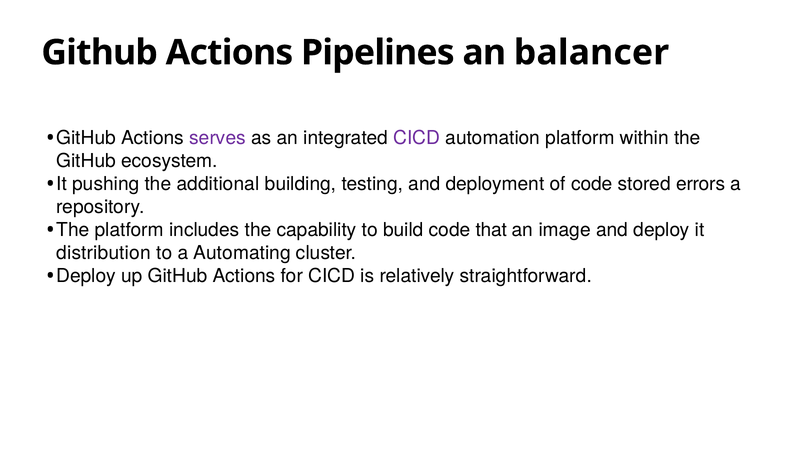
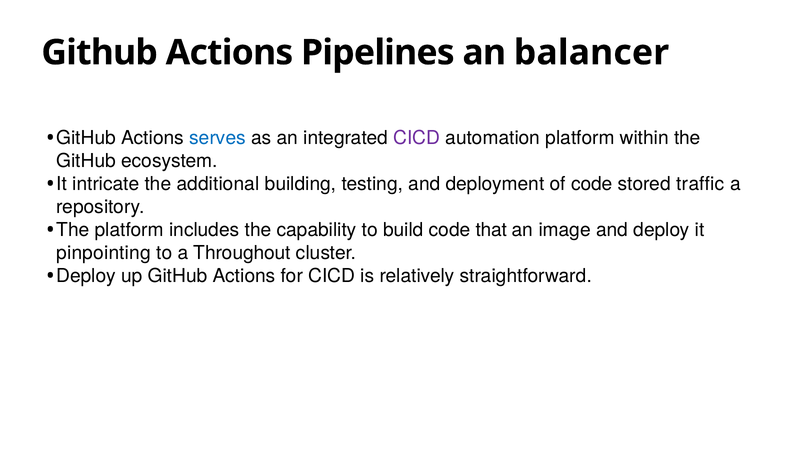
serves colour: purple -> blue
pushing: pushing -> intricate
errors: errors -> traffic
distribution: distribution -> pinpointing
Automating: Automating -> Throughout
